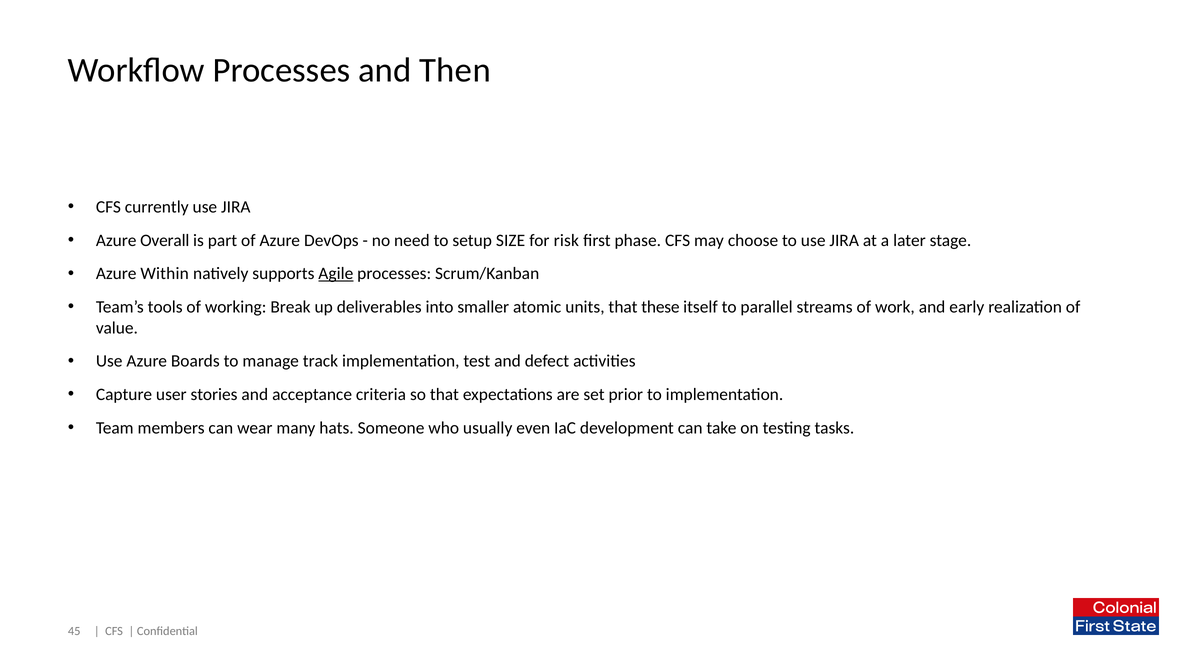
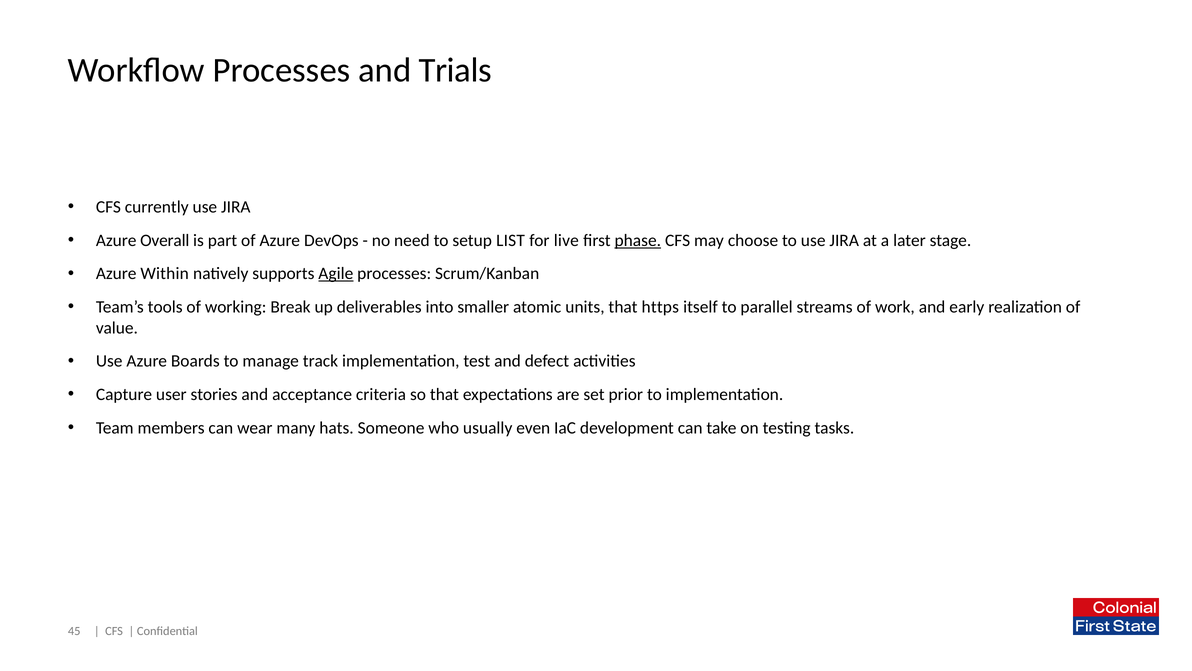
Then: Then -> Trials
SIZE: SIZE -> LIST
risk: risk -> live
phase underline: none -> present
these: these -> https
